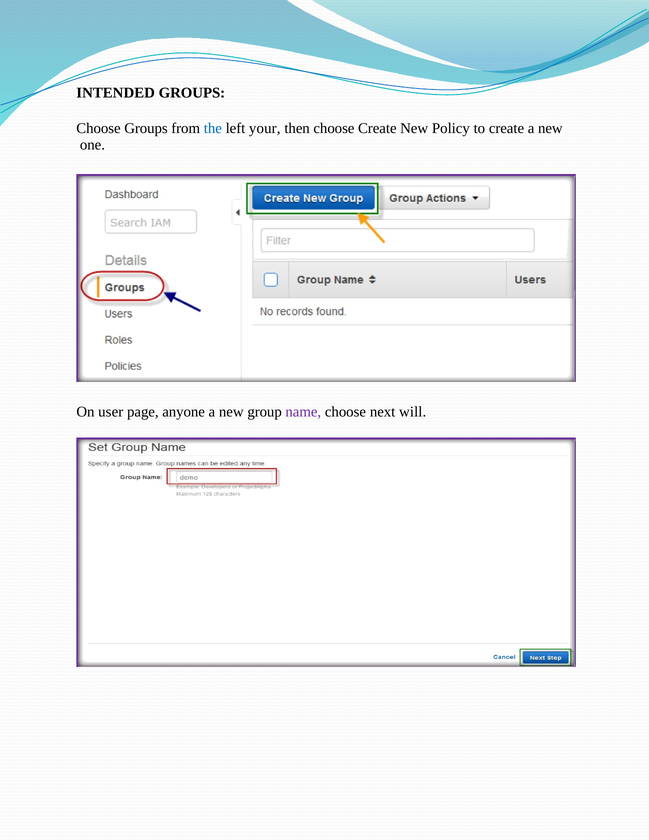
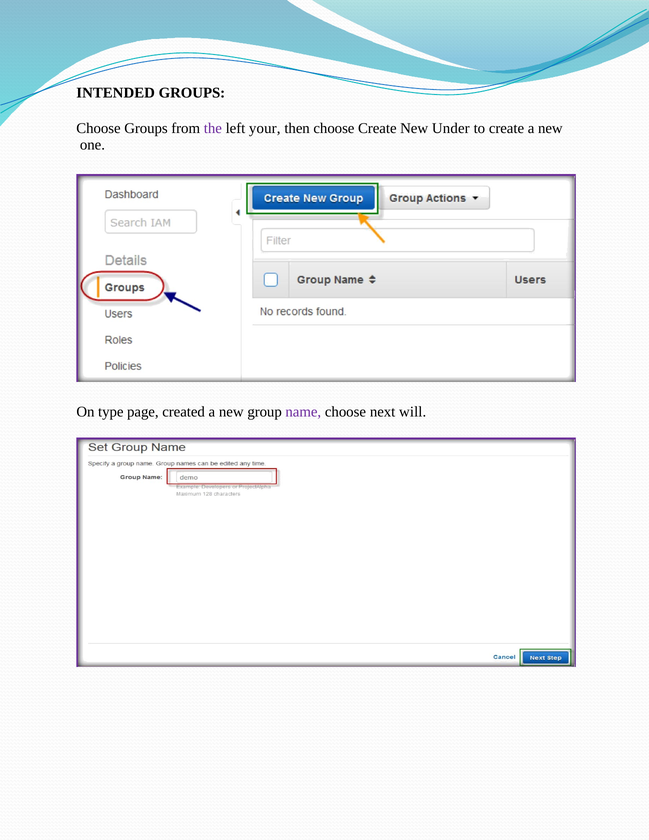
the colour: blue -> purple
Policy: Policy -> Under
user: user -> type
anyone: anyone -> created
